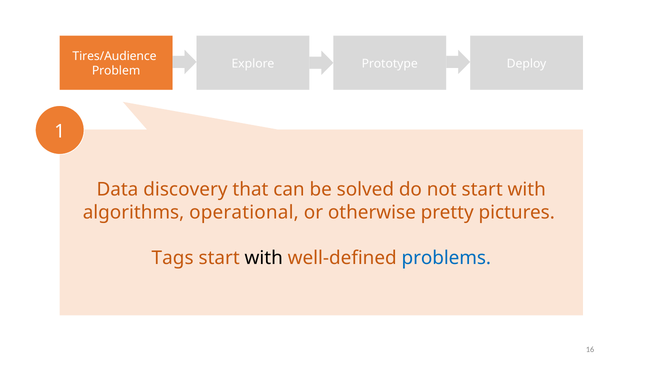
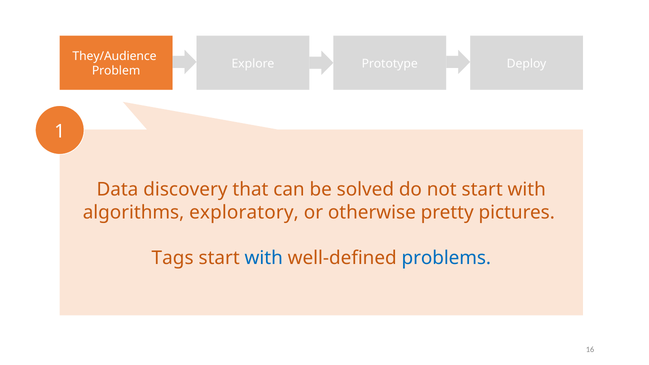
Tires/Audience: Tires/Audience -> They/Audience
operational: operational -> exploratory
with at (264, 258) colour: black -> blue
